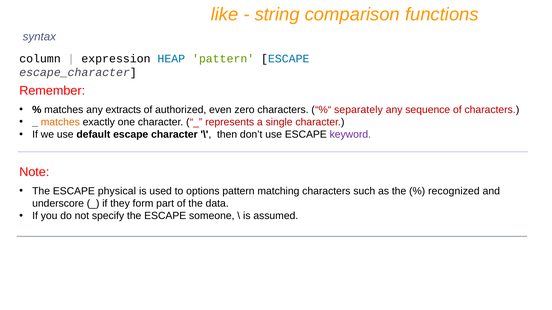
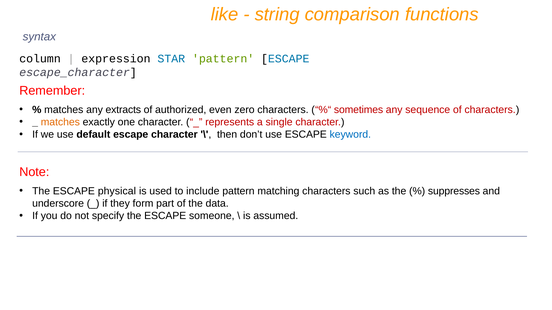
HEAP: HEAP -> STAR
separately: separately -> sometimes
keyword colour: purple -> blue
options: options -> include
recognized: recognized -> suppresses
